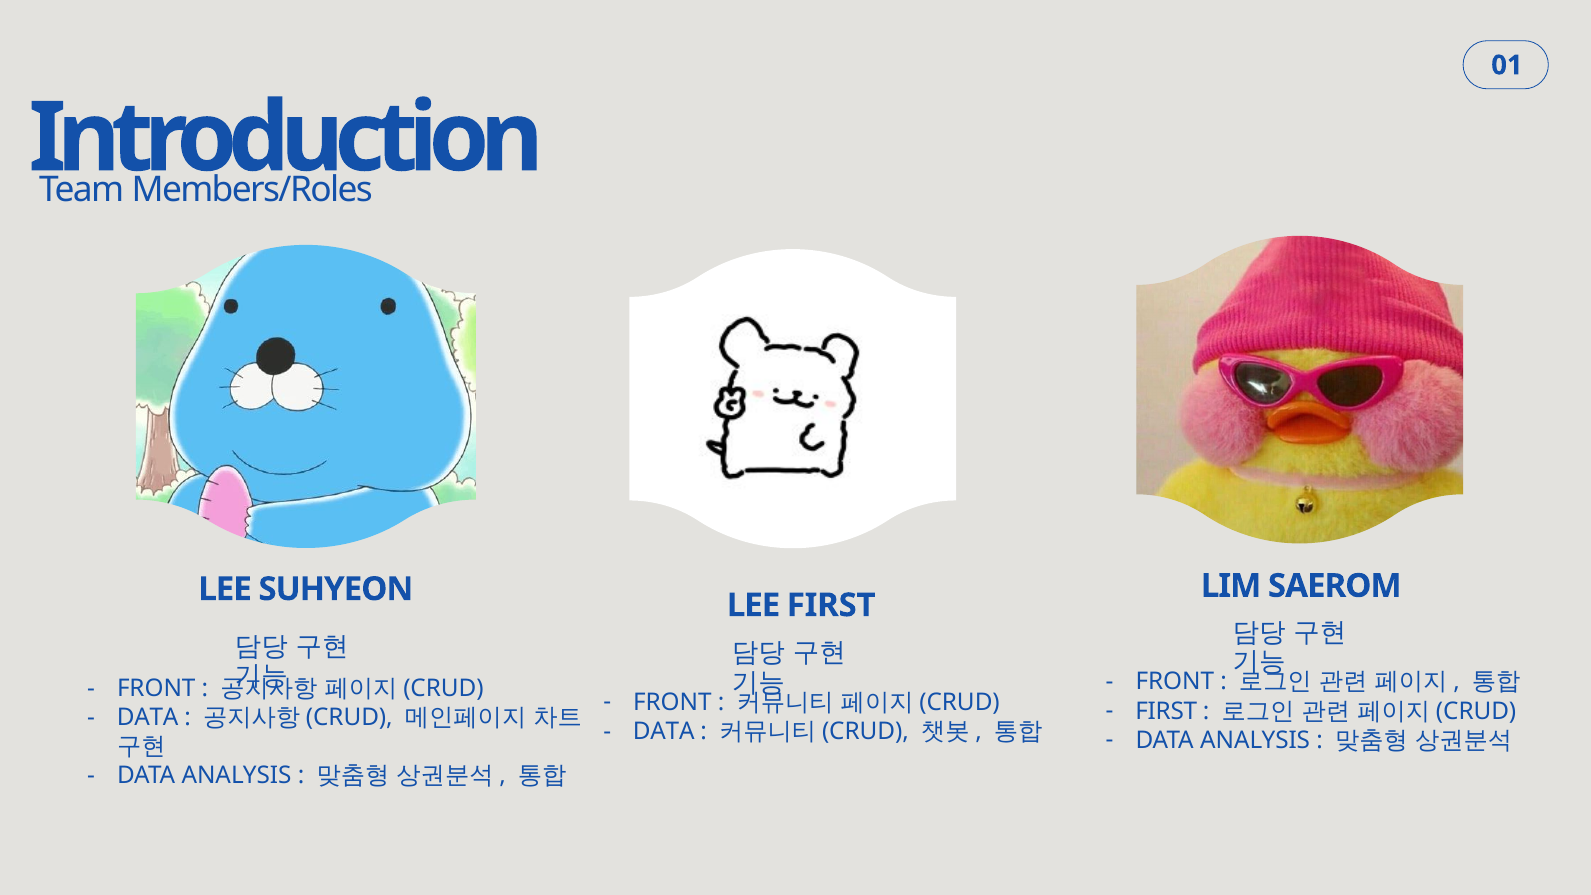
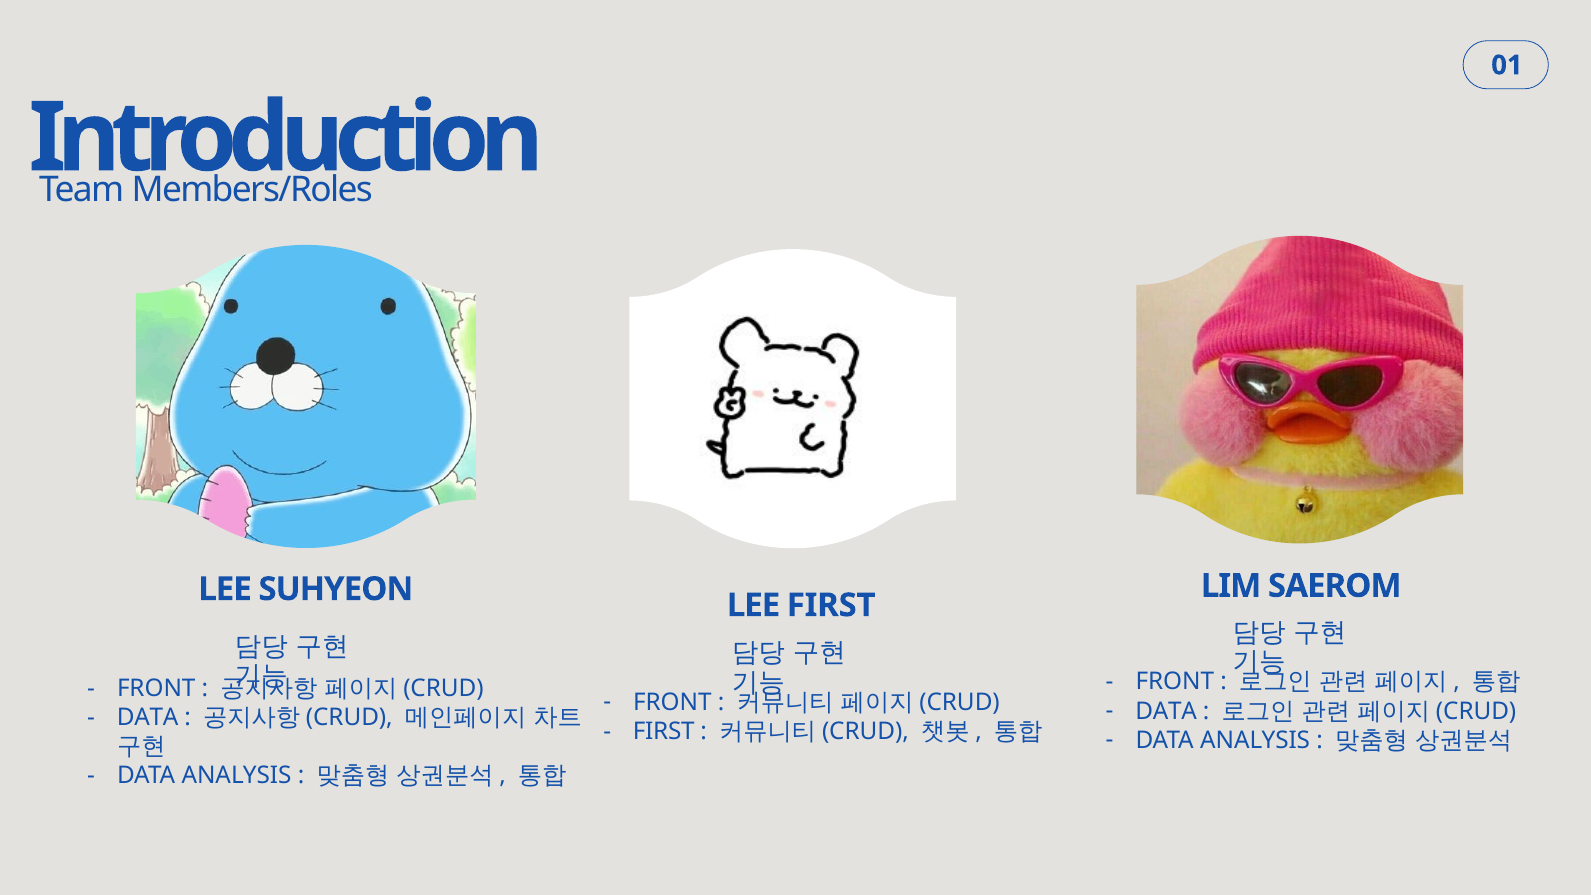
FIRST at (1166, 711): FIRST -> DATA
DATA at (664, 731): DATA -> FIRST
